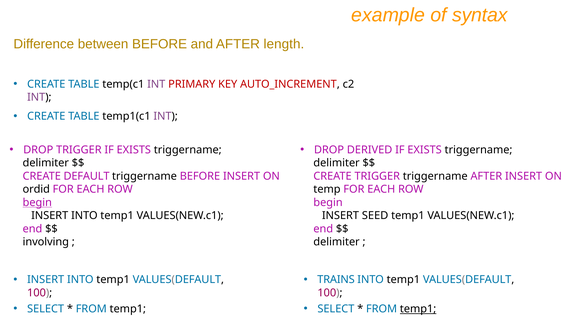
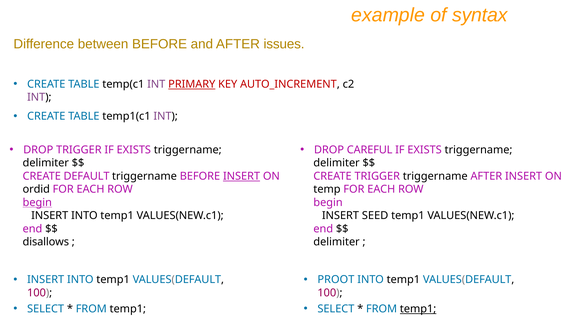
length: length -> issues
PRIMARY underline: none -> present
DERIVED: DERIVED -> CAREFUL
INSERT at (242, 176) underline: none -> present
involving: involving -> disallows
TRAINS: TRAINS -> PROOT
